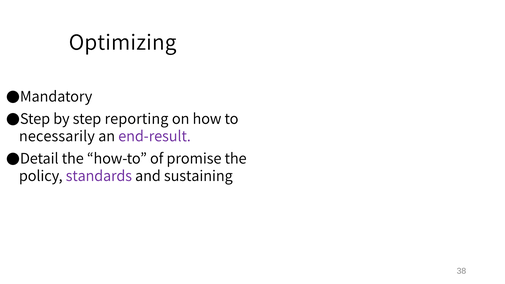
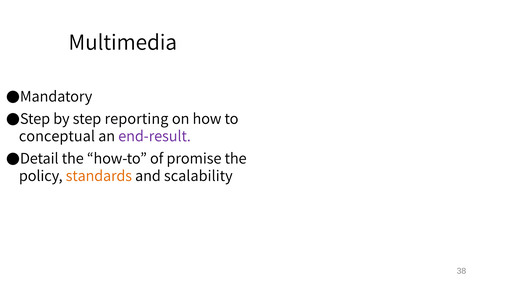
Optimizing: Optimizing -> Multimedia
necessarily: necessarily -> conceptual
standards colour: purple -> orange
sustaining: sustaining -> scalability
